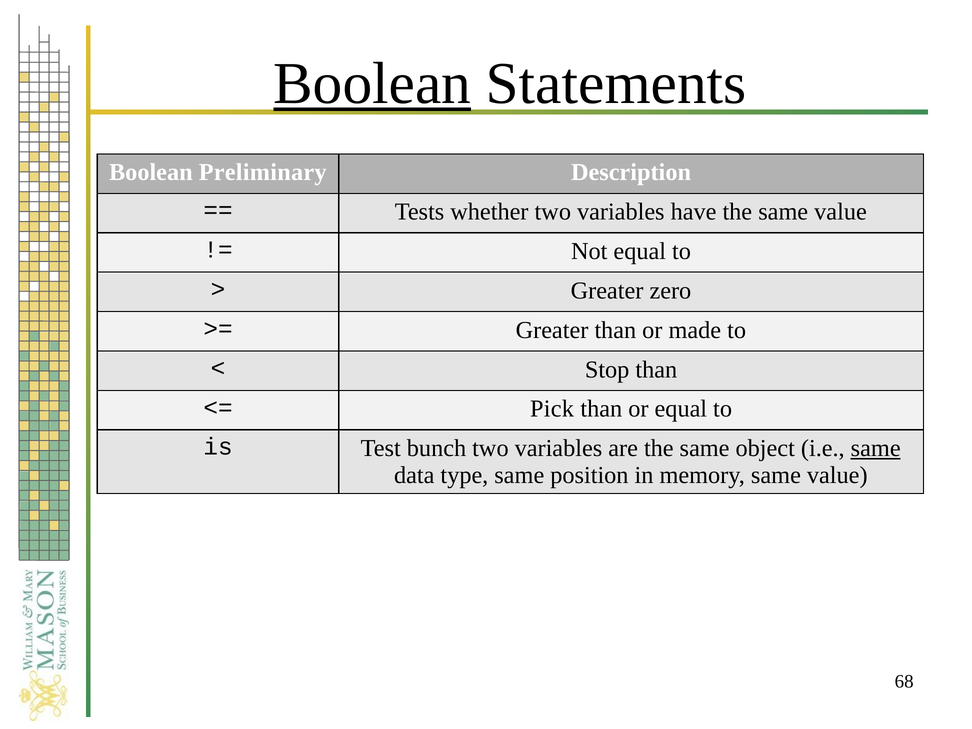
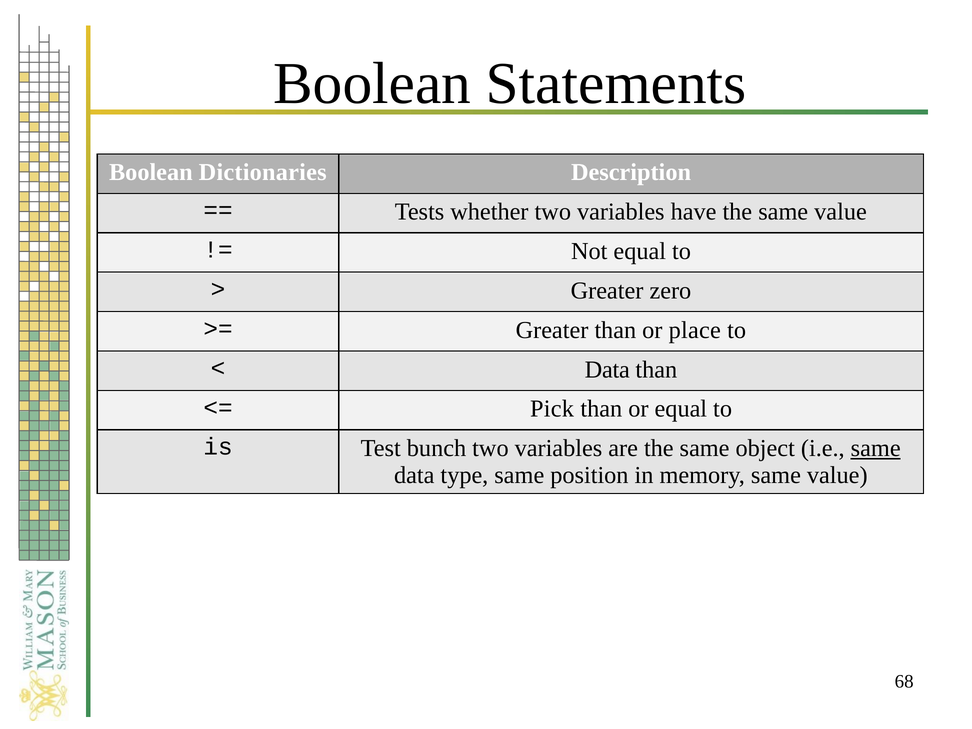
Boolean at (372, 84) underline: present -> none
Preliminary: Preliminary -> Dictionaries
made: made -> place
Stop at (607, 370): Stop -> Data
